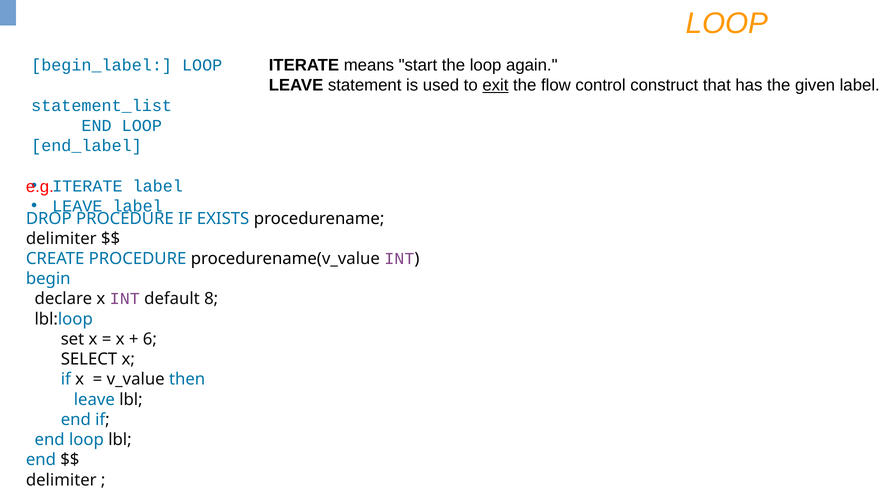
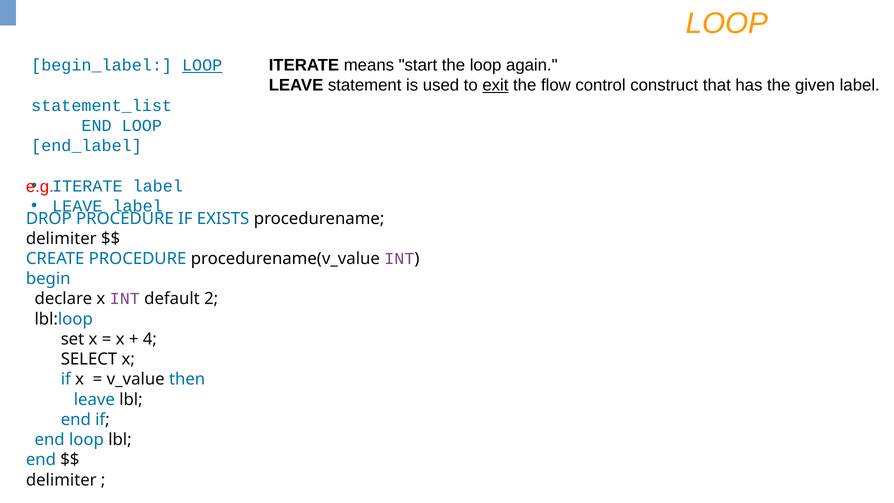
LOOP at (202, 65) underline: none -> present
8: 8 -> 2
6: 6 -> 4
